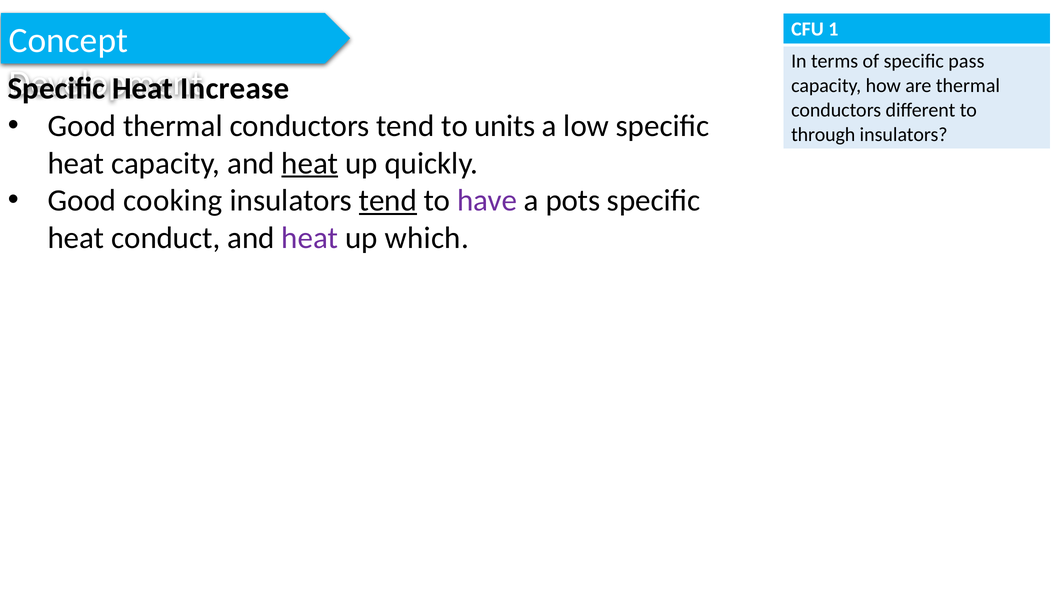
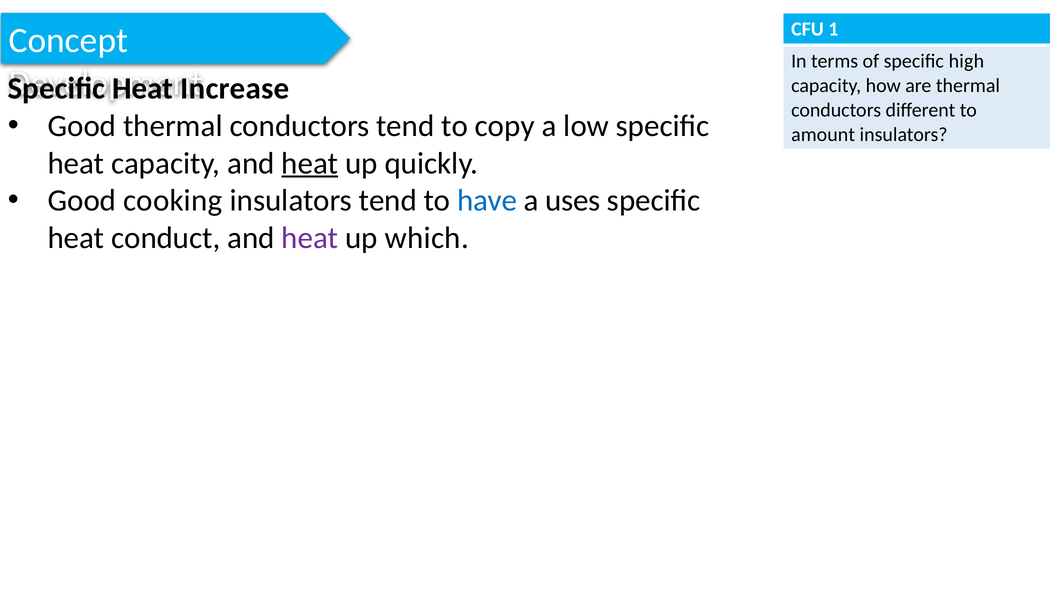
pass: pass -> high
units: units -> copy
through: through -> amount
tend at (388, 200) underline: present -> none
have colour: purple -> blue
pots: pots -> uses
